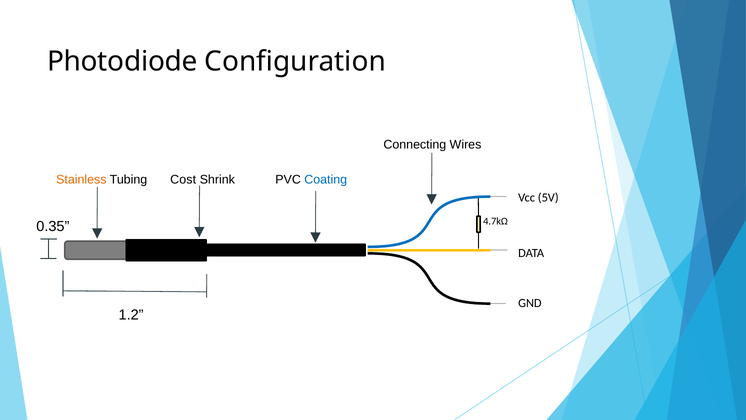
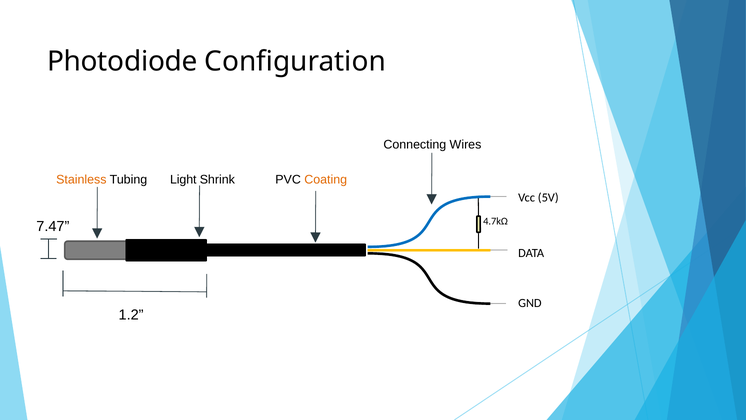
Coating colour: blue -> orange
Cost: Cost -> Light
0.35: 0.35 -> 7.47
